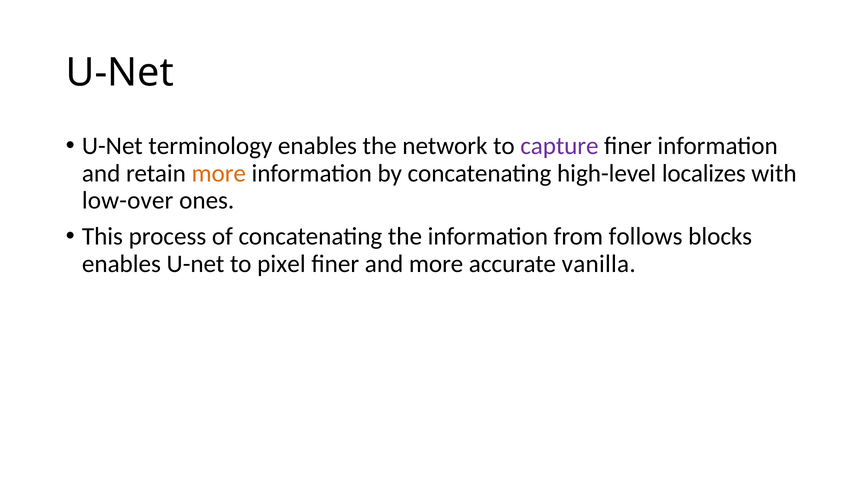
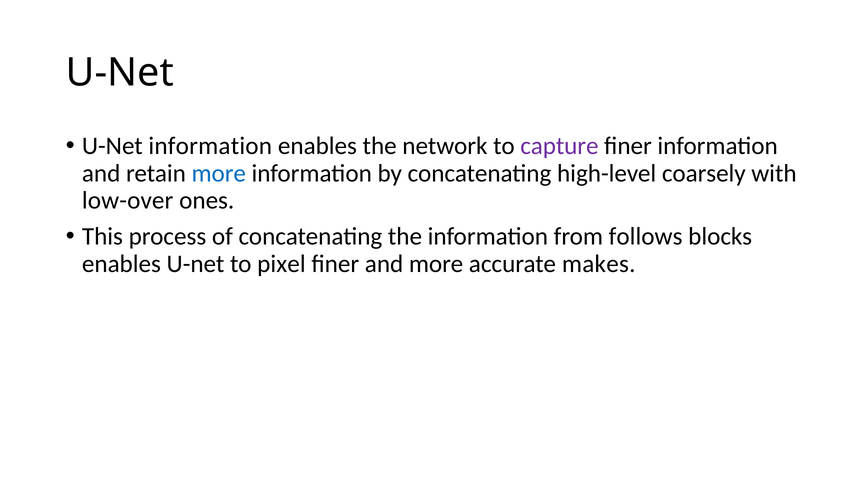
U-Net terminology: terminology -> information
more at (219, 173) colour: orange -> blue
localizes: localizes -> coarsely
vanilla: vanilla -> makes
